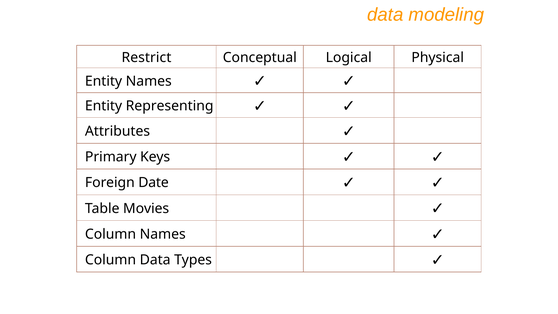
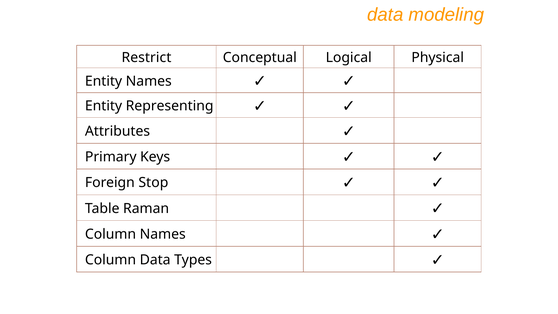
Date: Date -> Stop
Movies: Movies -> Raman
